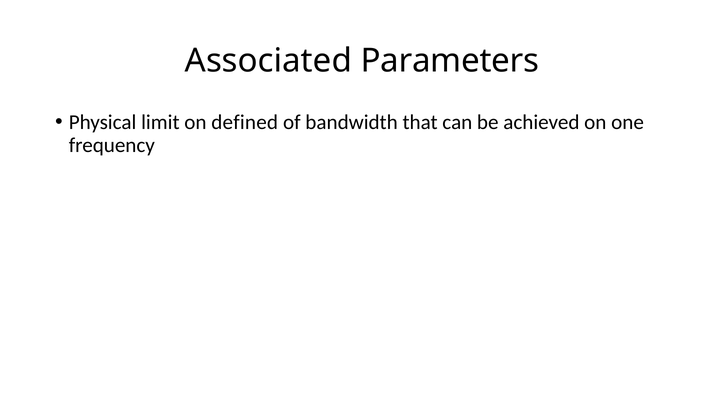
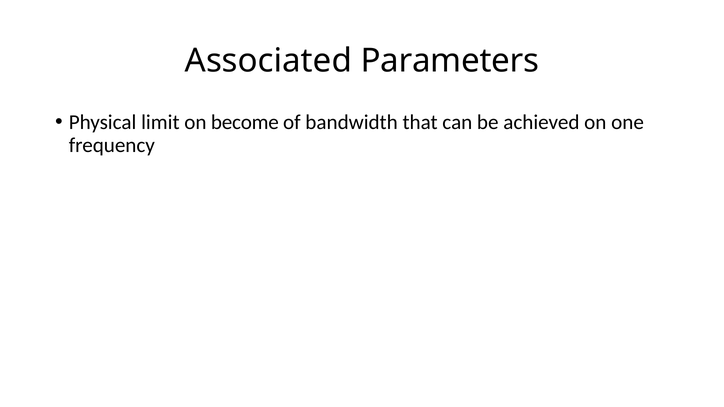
defined: defined -> become
